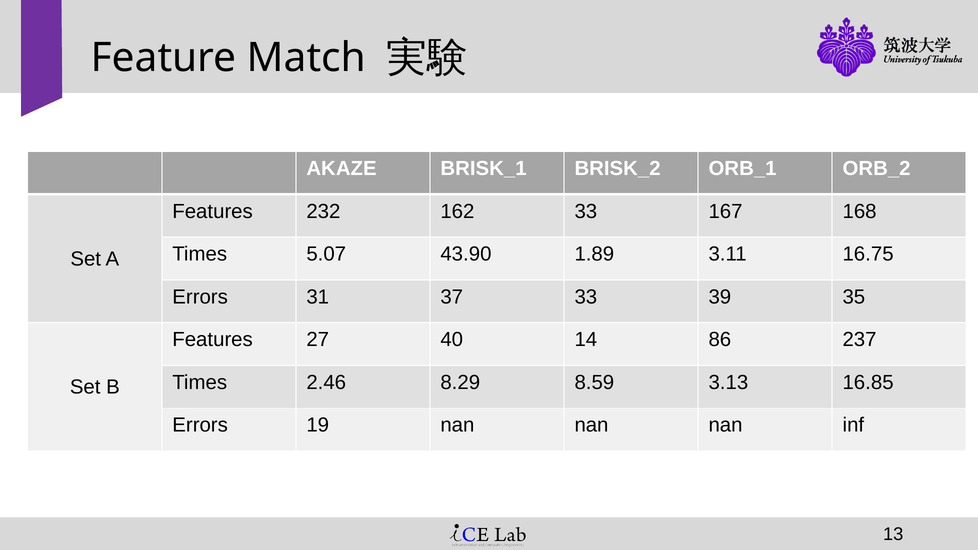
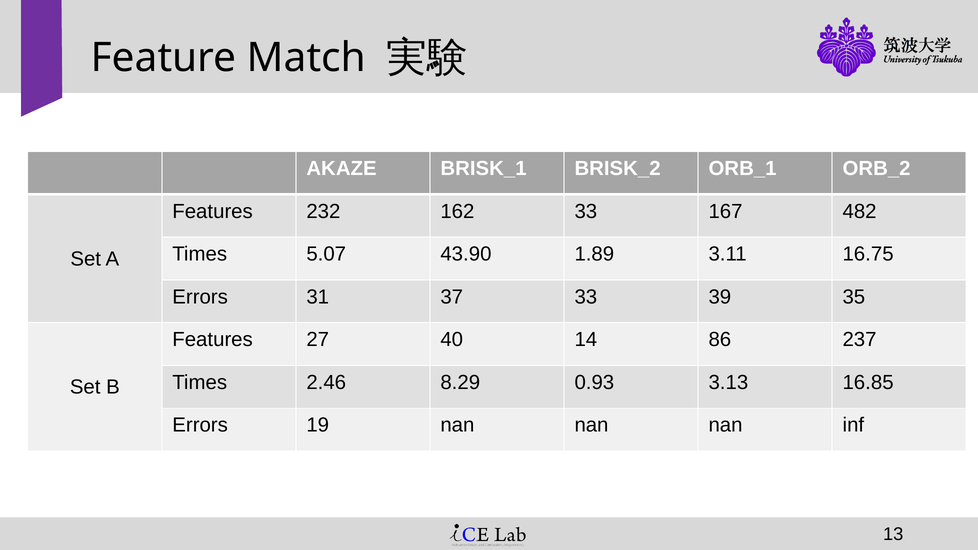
168: 168 -> 482
8.59: 8.59 -> 0.93
